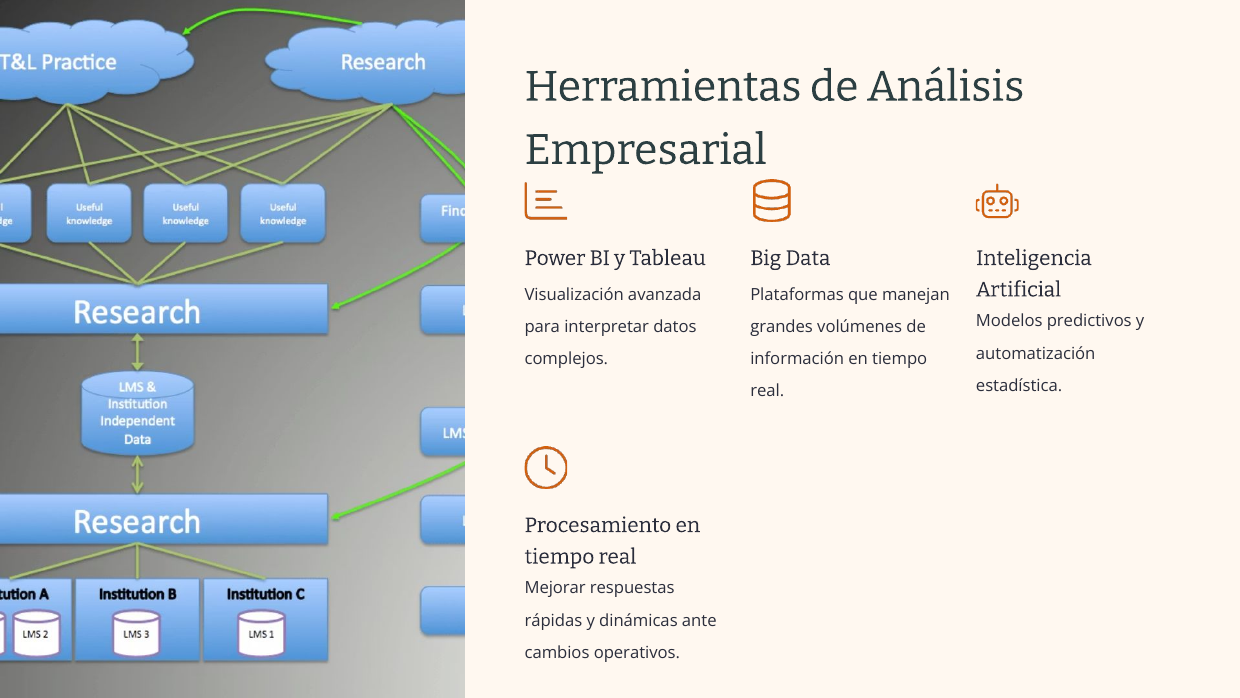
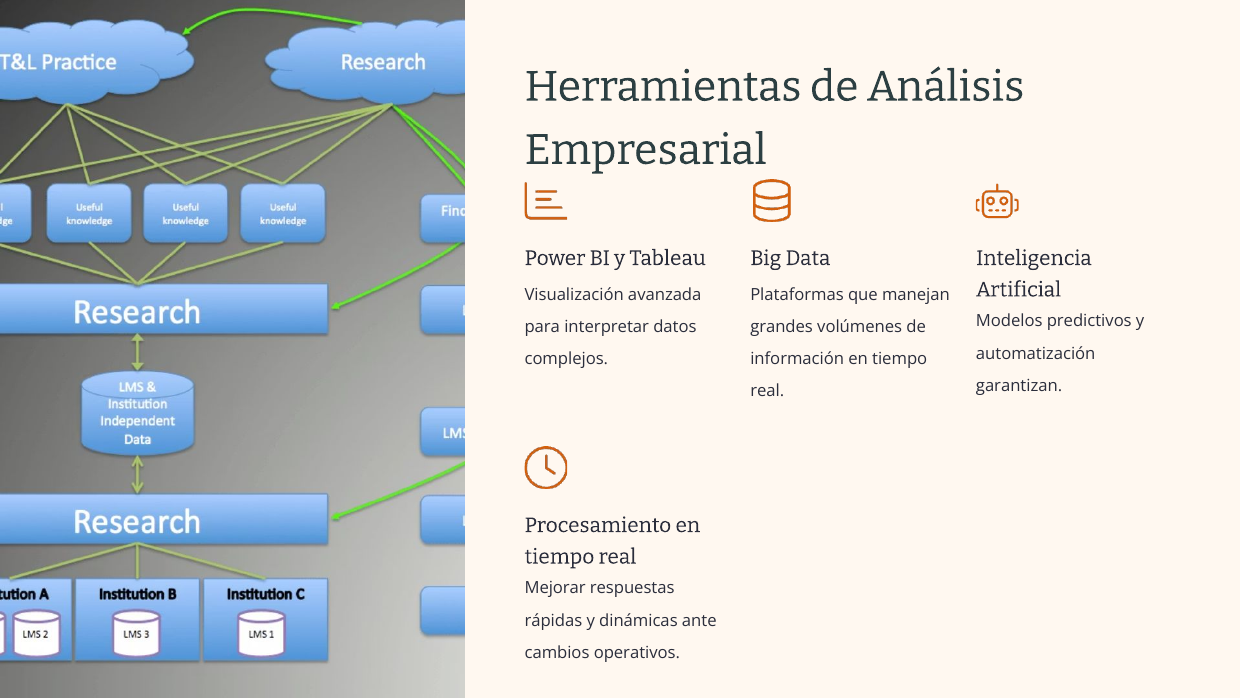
estadística: estadística -> garantizan
